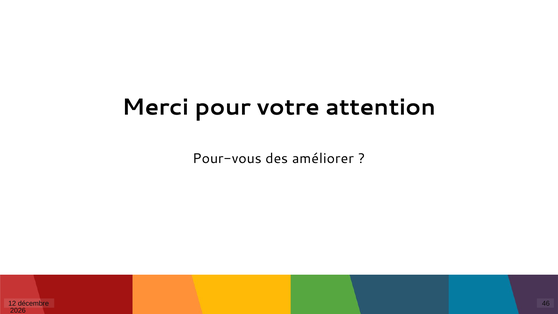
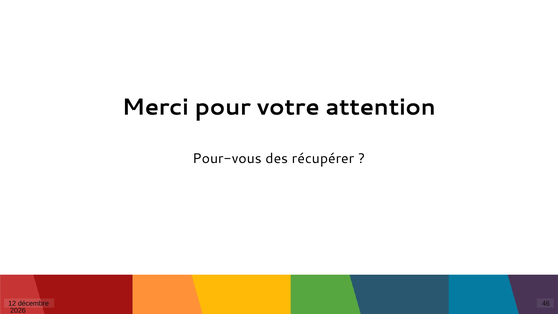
améliorer: améliorer -> récupérer
